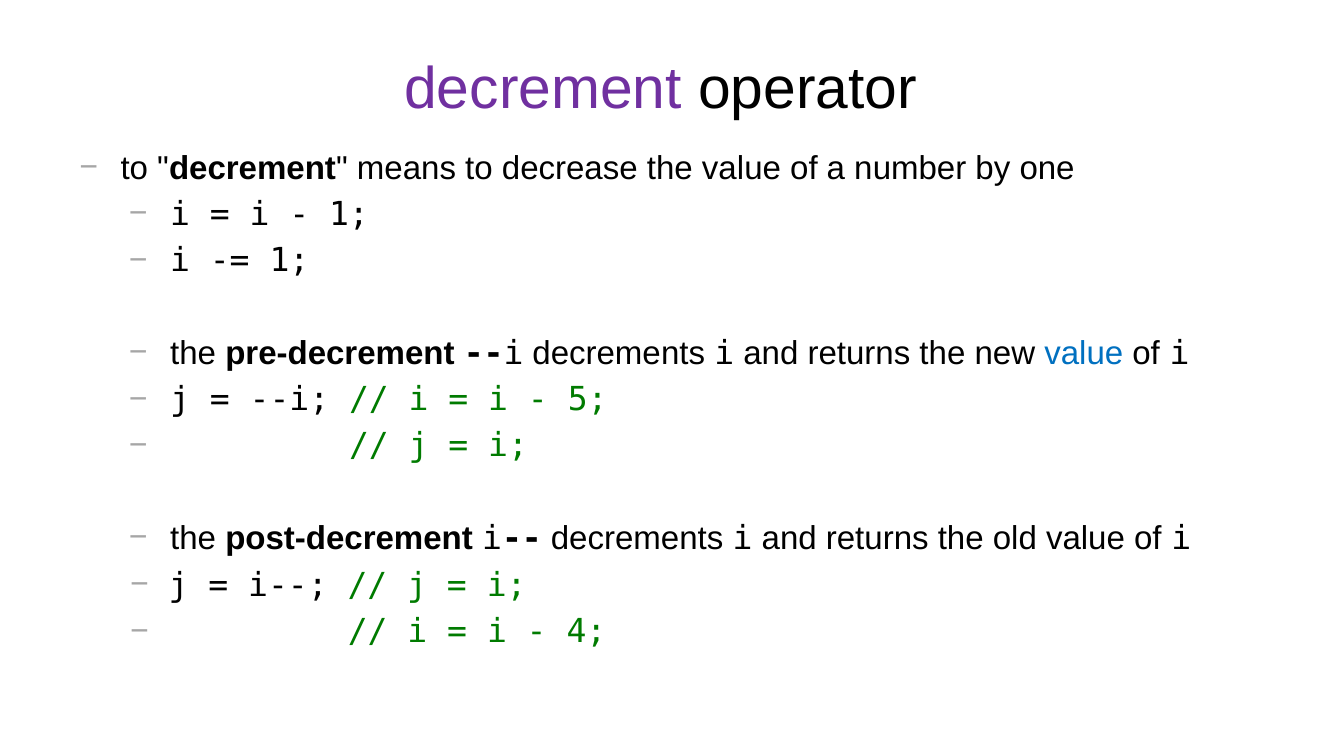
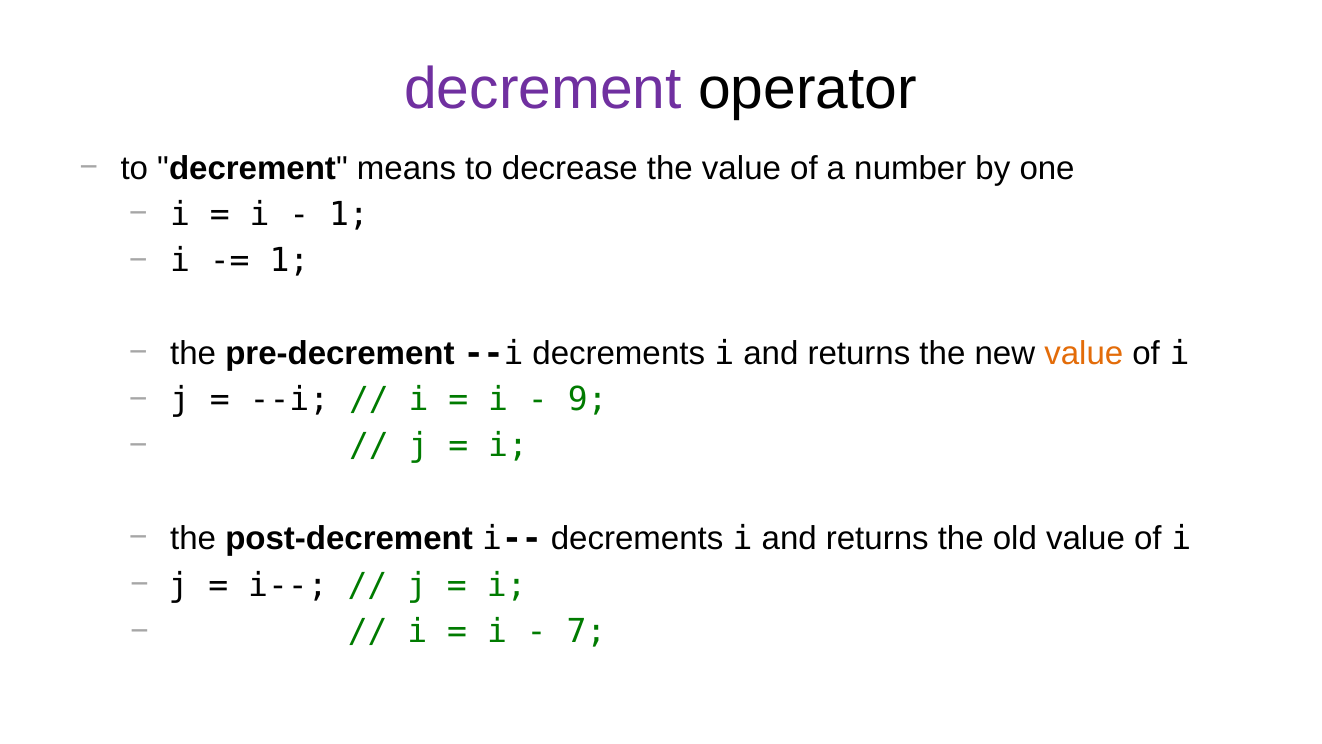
value at (1084, 353) colour: blue -> orange
5: 5 -> 9
4: 4 -> 7
